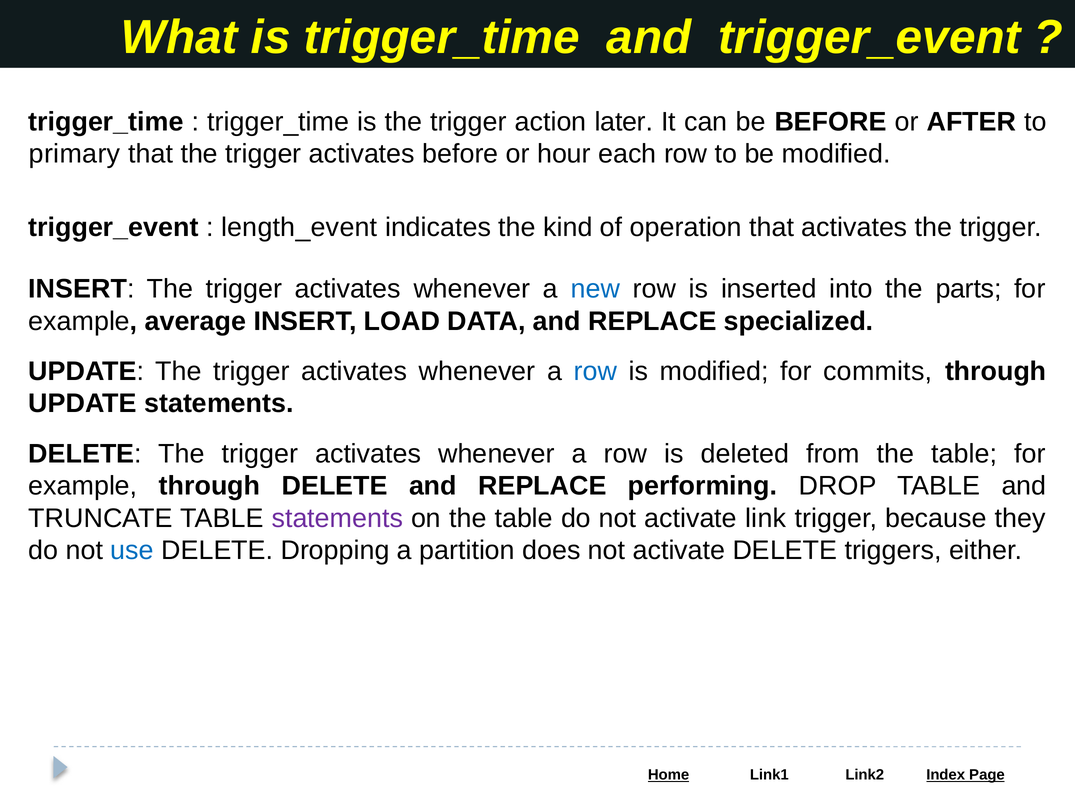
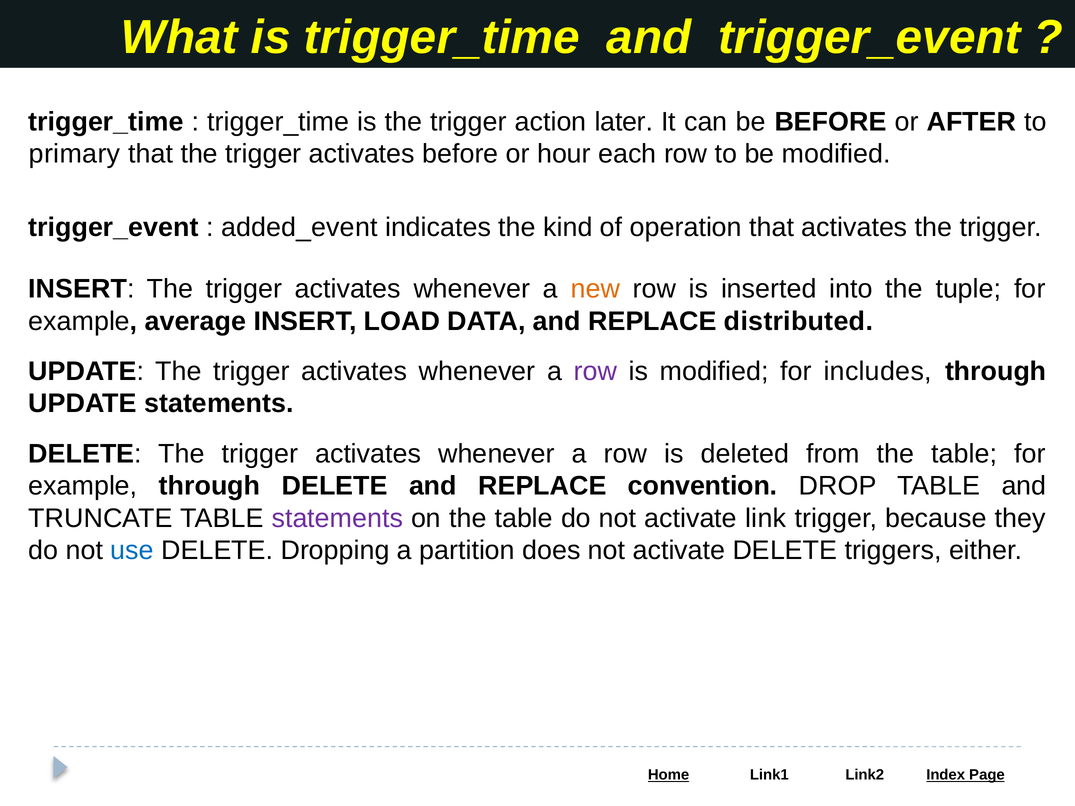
length_event: length_event -> added_event
new colour: blue -> orange
parts: parts -> tuple
specialized: specialized -> distributed
row at (595, 371) colour: blue -> purple
commits: commits -> includes
performing: performing -> convention
